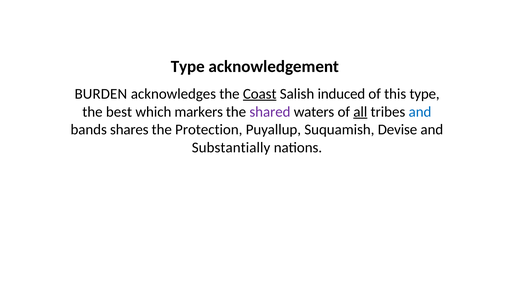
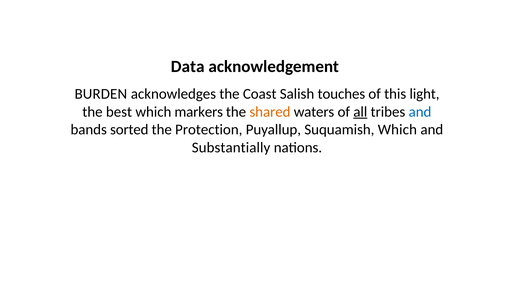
Type at (188, 66): Type -> Data
Coast underline: present -> none
induced: induced -> touches
this type: type -> light
shared colour: purple -> orange
shares: shares -> sorted
Suquamish Devise: Devise -> Which
